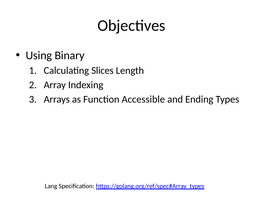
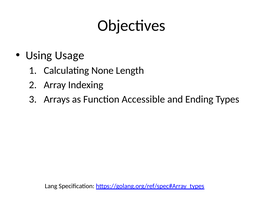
Binary: Binary -> Usage
Slices: Slices -> None
